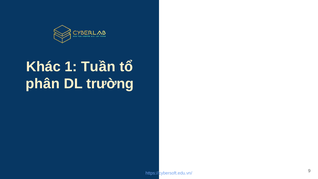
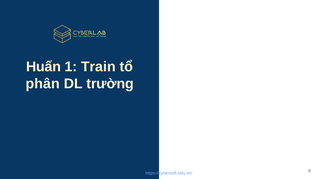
Khác: Khác -> Huấn
Tuần: Tuần -> Train
